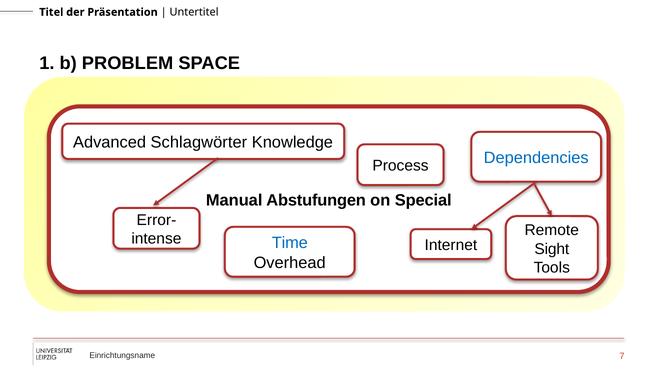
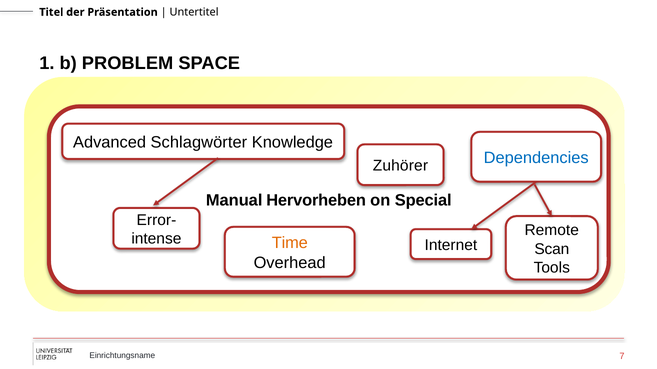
Process: Process -> Zuhörer
Abstufungen: Abstufungen -> Hervorheben
Time colour: blue -> orange
Sight: Sight -> Scan
